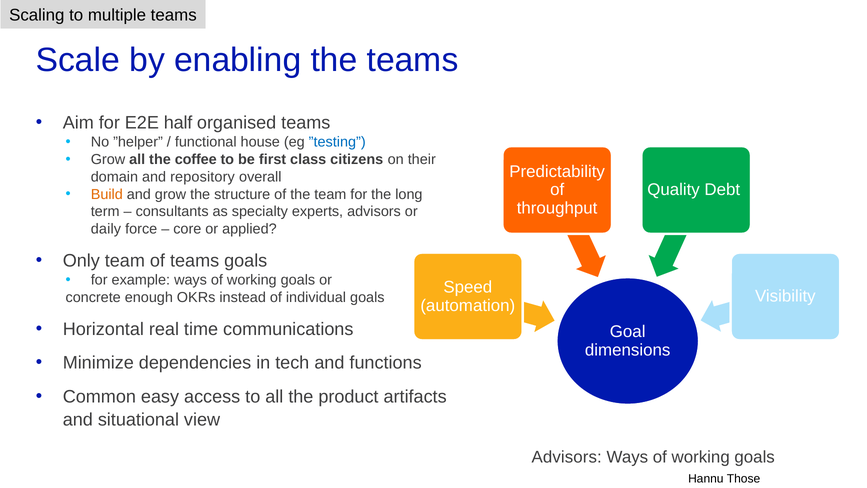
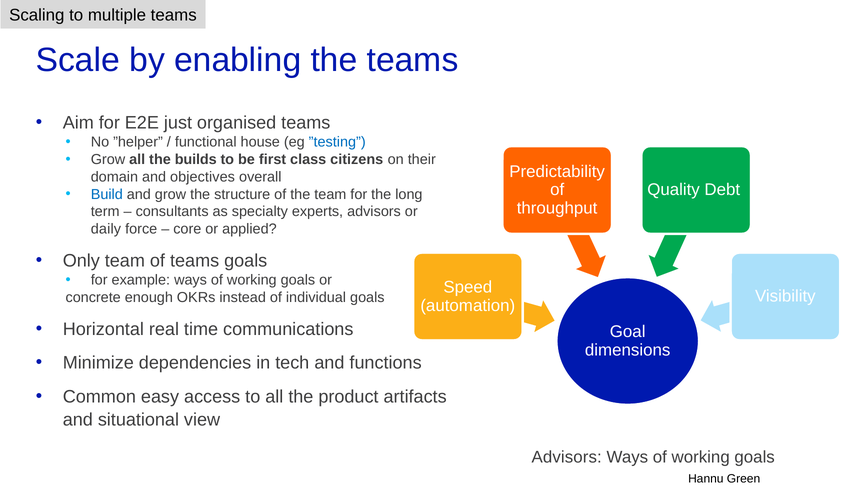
half: half -> just
coffee: coffee -> builds
repository: repository -> objectives
Build colour: orange -> blue
Those: Those -> Green
